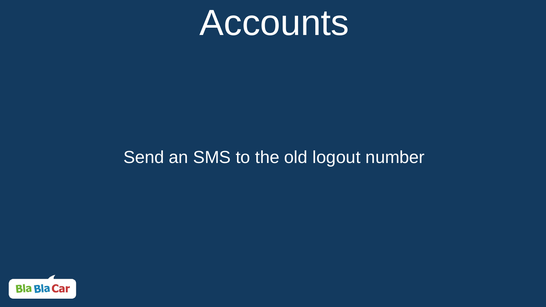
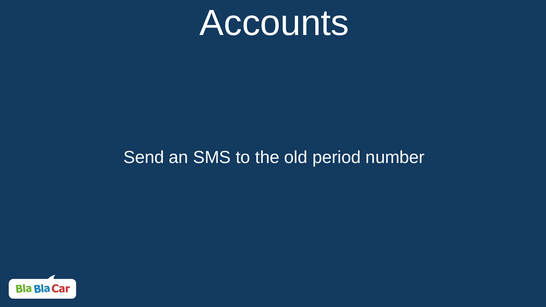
logout: logout -> period
